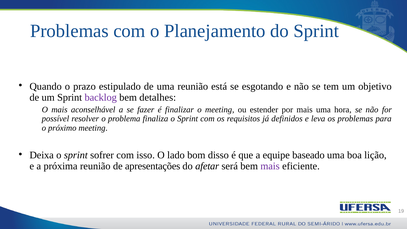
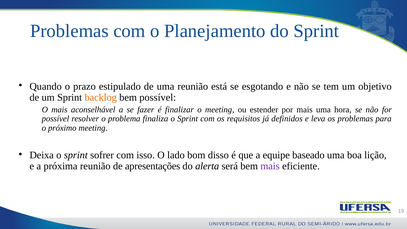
backlog colour: purple -> orange
bem detalhes: detalhes -> possível
afetar: afetar -> alerta
